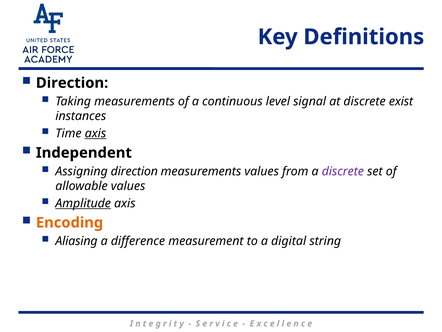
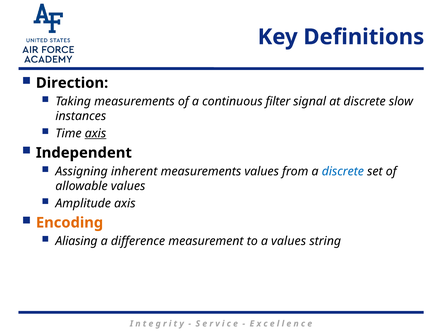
level: level -> filter
exist: exist -> slow
Assigning direction: direction -> inherent
discrete at (343, 171) colour: purple -> blue
Amplitude underline: present -> none
a digital: digital -> values
